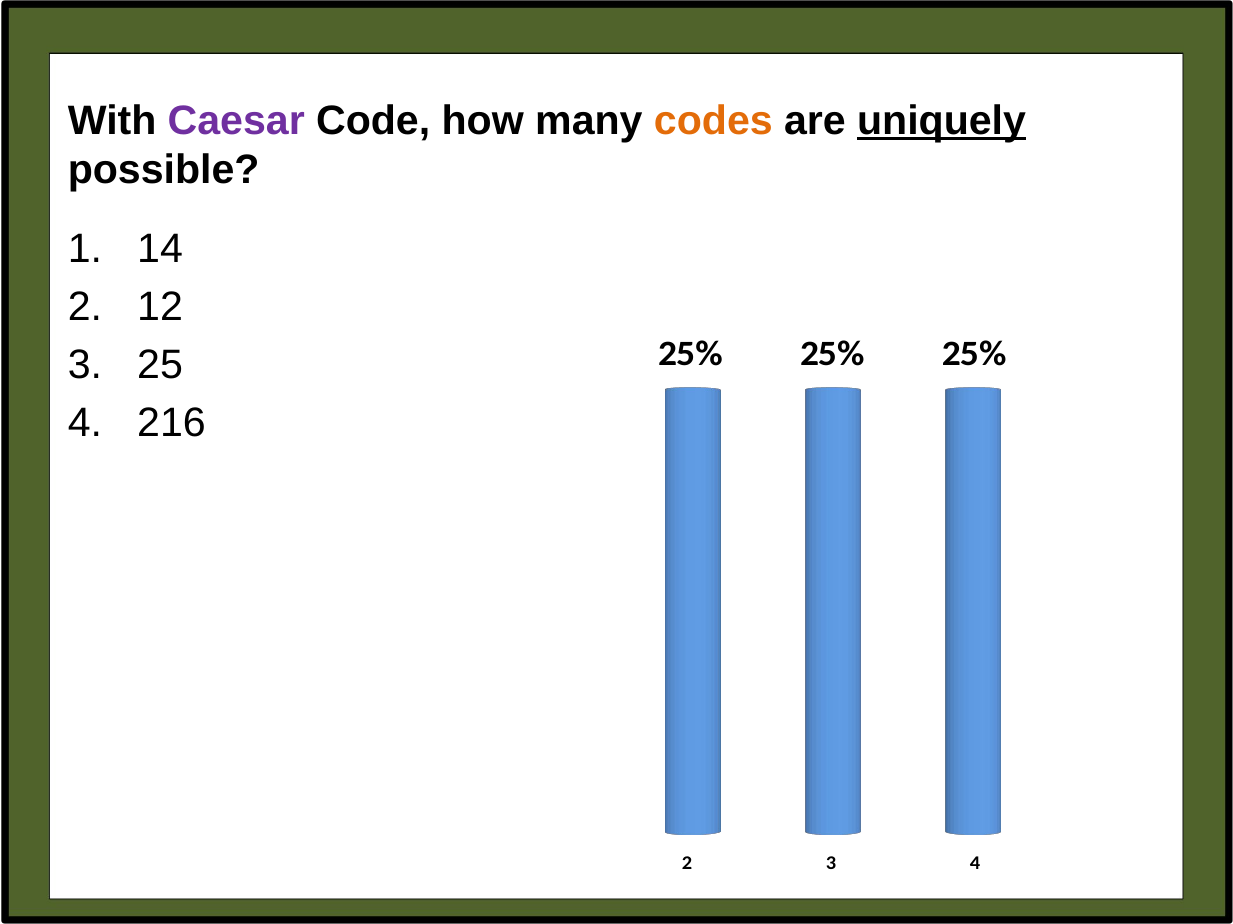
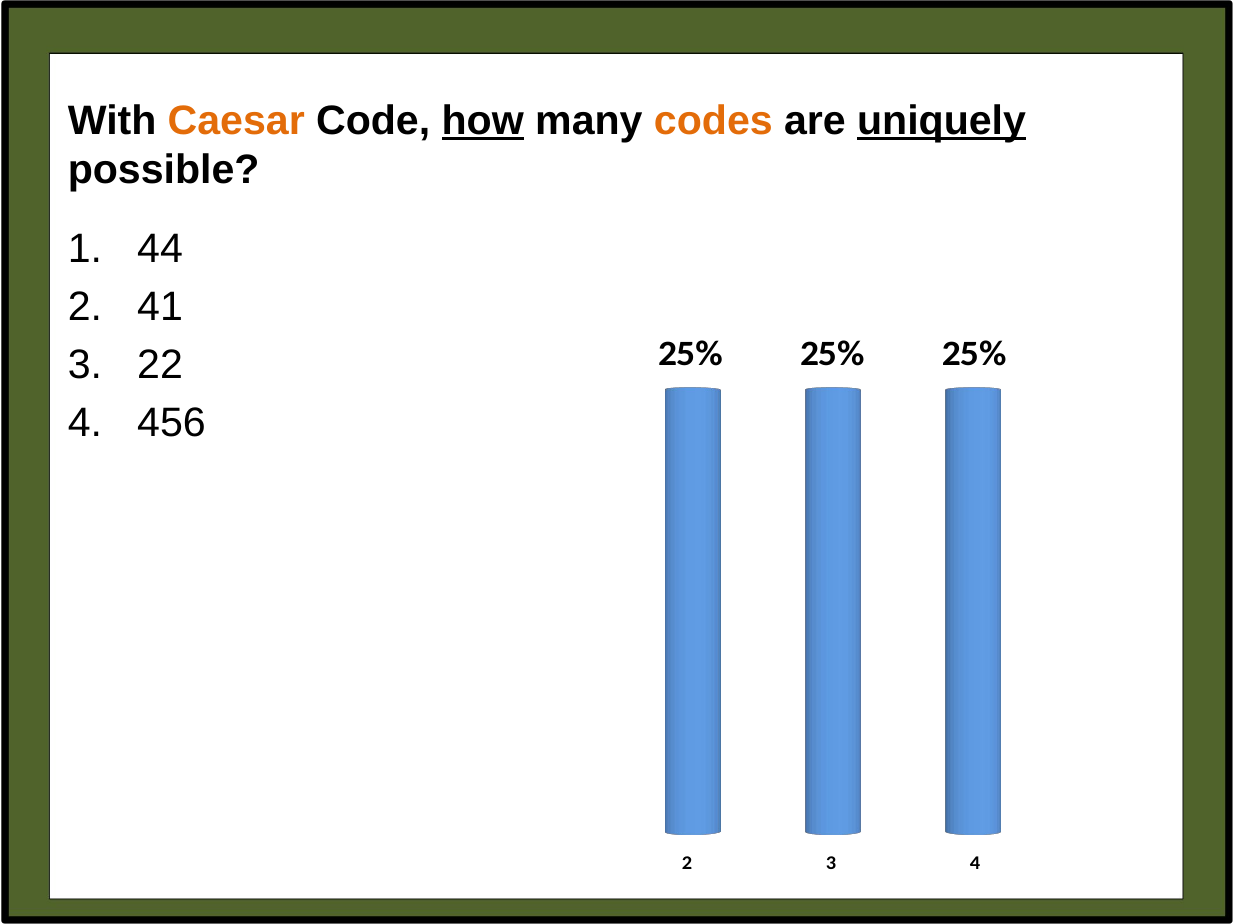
Caesar colour: purple -> orange
how underline: none -> present
14: 14 -> 44
12: 12 -> 41
25: 25 -> 22
216: 216 -> 456
